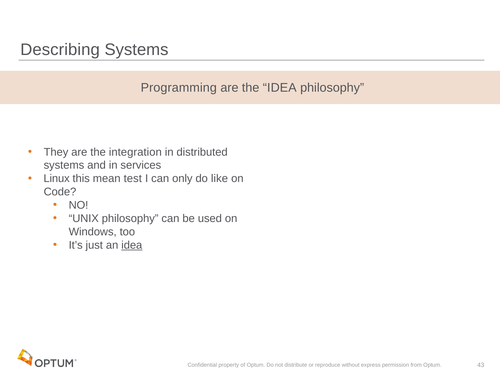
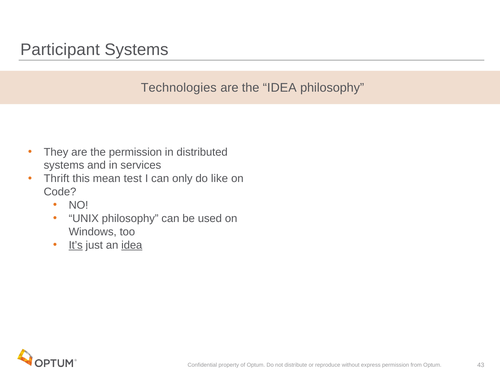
Describing: Describing -> Participant
Programming: Programming -> Technologies
the integration: integration -> permission
Linux: Linux -> Thrift
It’s underline: none -> present
